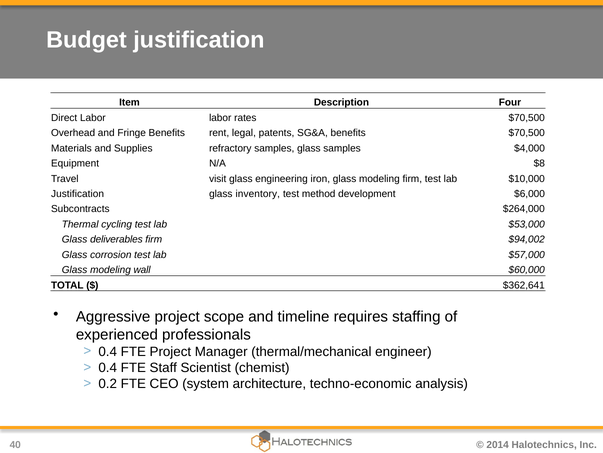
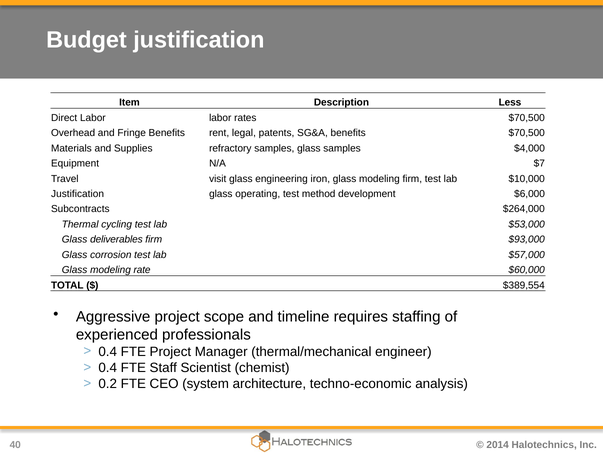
Four: Four -> Less
$8: $8 -> $7
inventory: inventory -> operating
$94,002: $94,002 -> $93,000
wall: wall -> rate
$362,641: $362,641 -> $389,554
